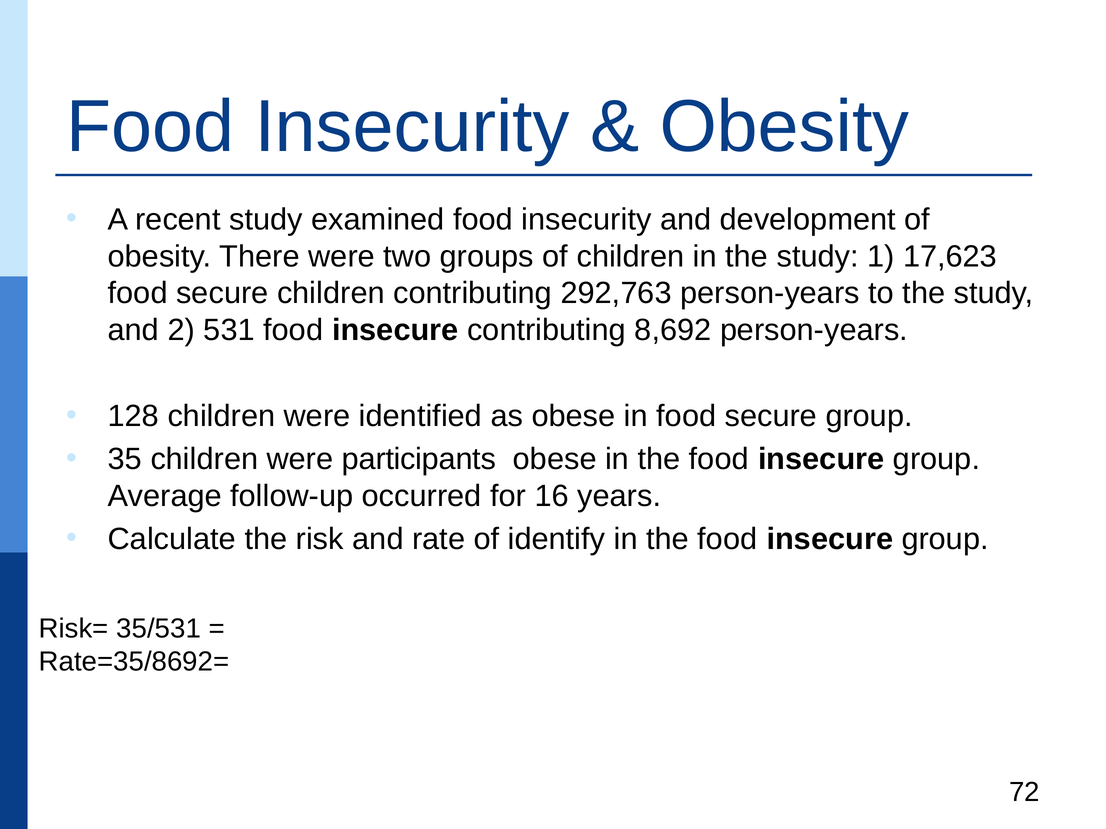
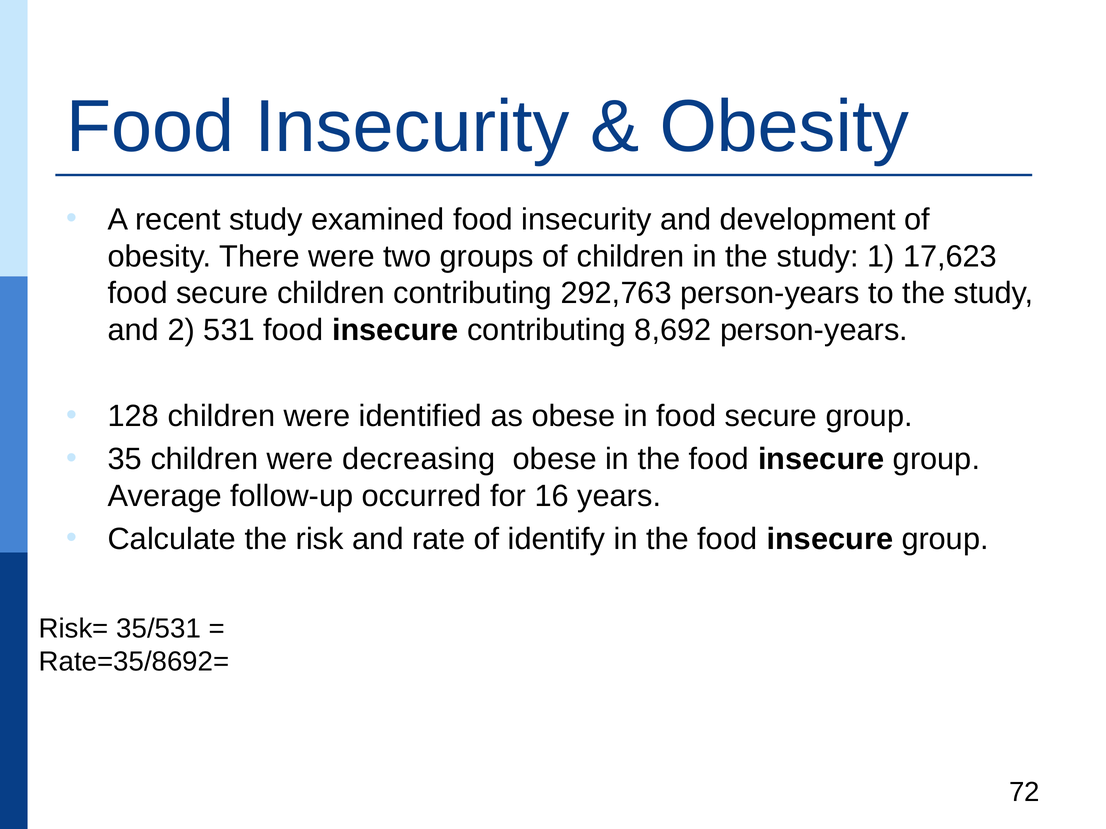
participants: participants -> decreasing
